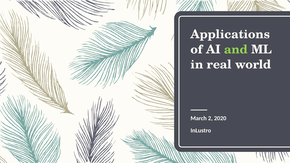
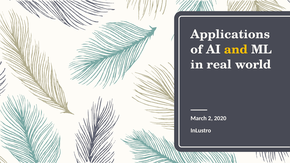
and colour: light green -> yellow
